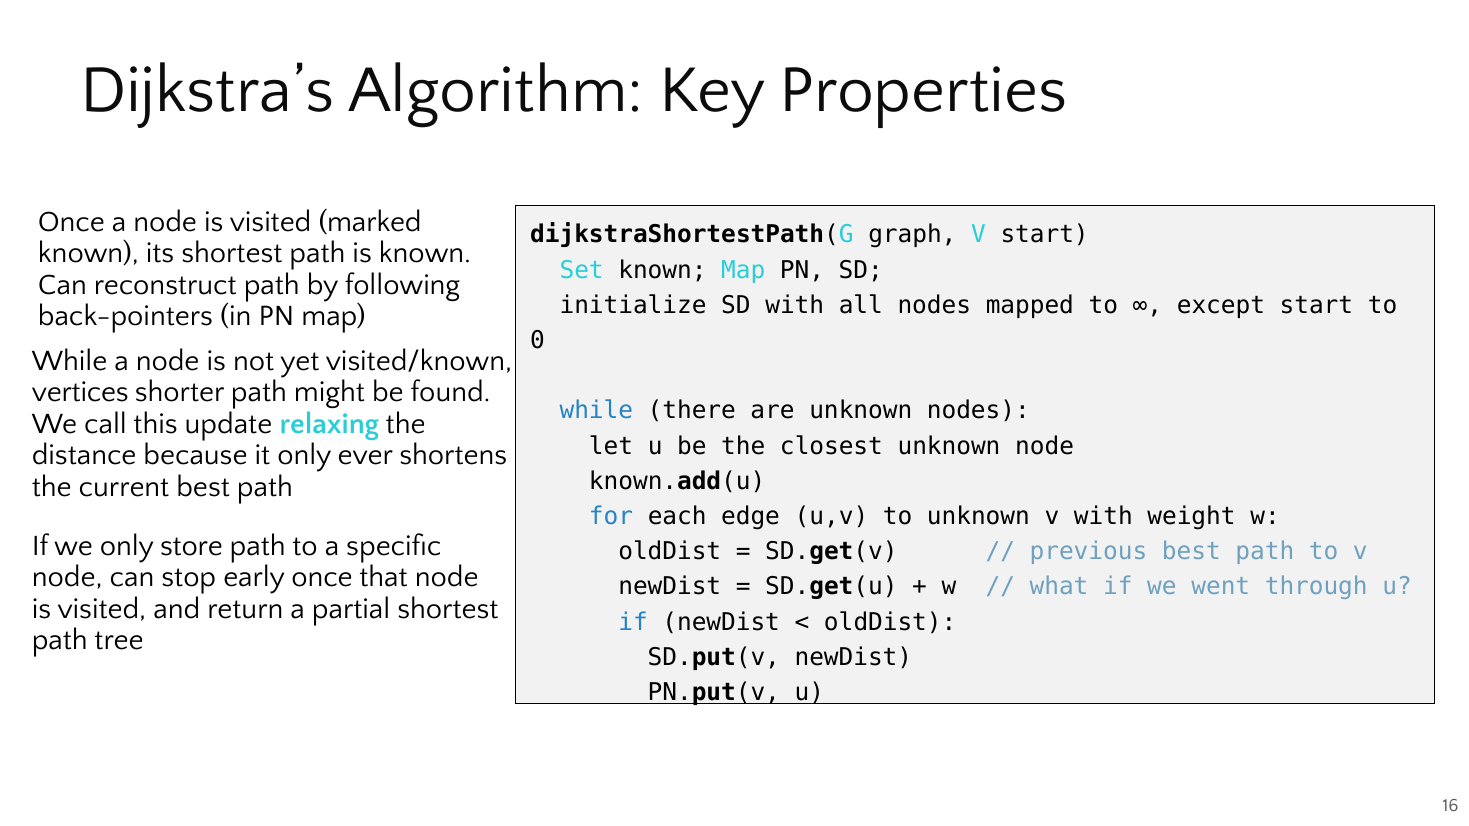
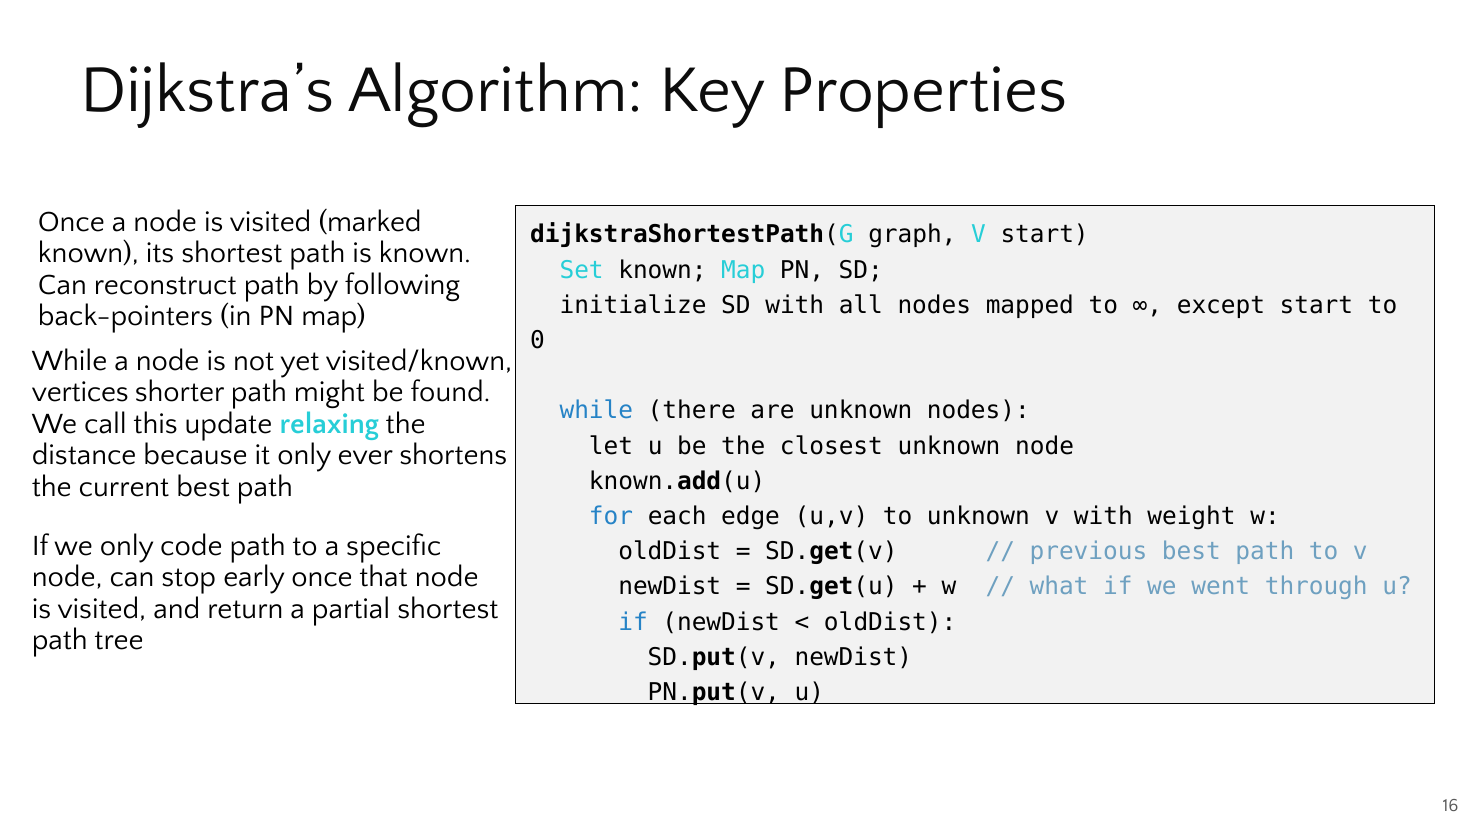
store: store -> code
